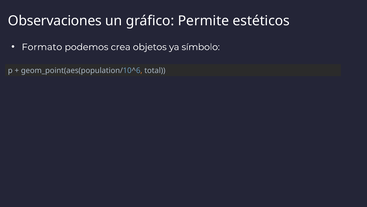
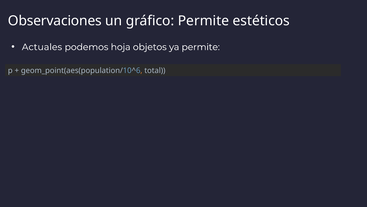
Formato: Formato -> Actuales
crea: crea -> hoja
ya símbolo: símbolo -> permite
